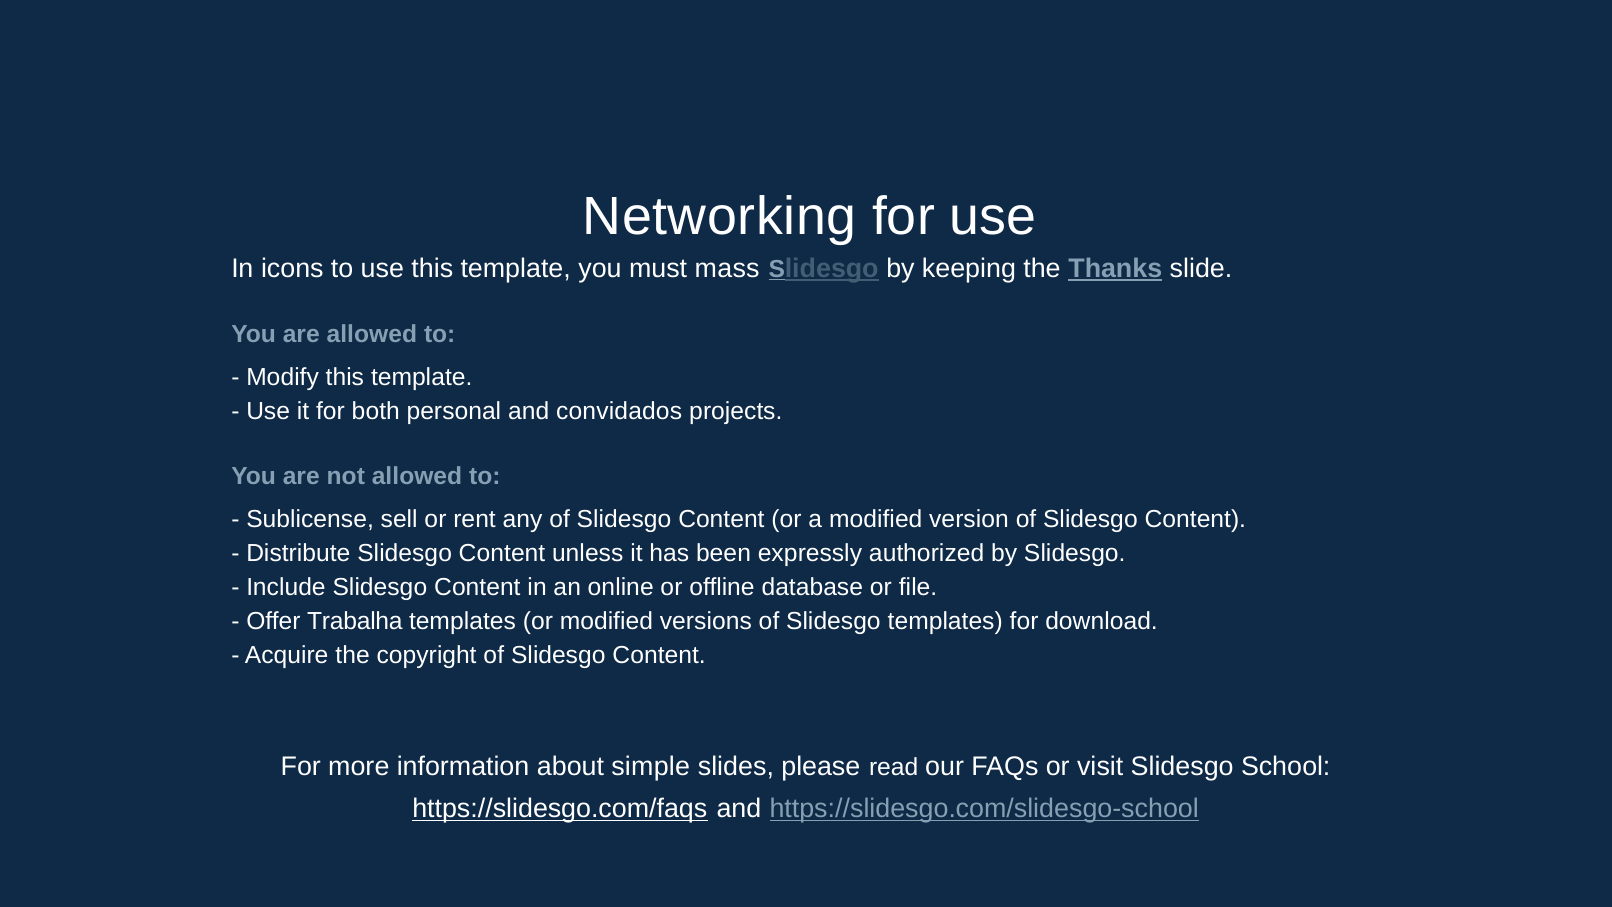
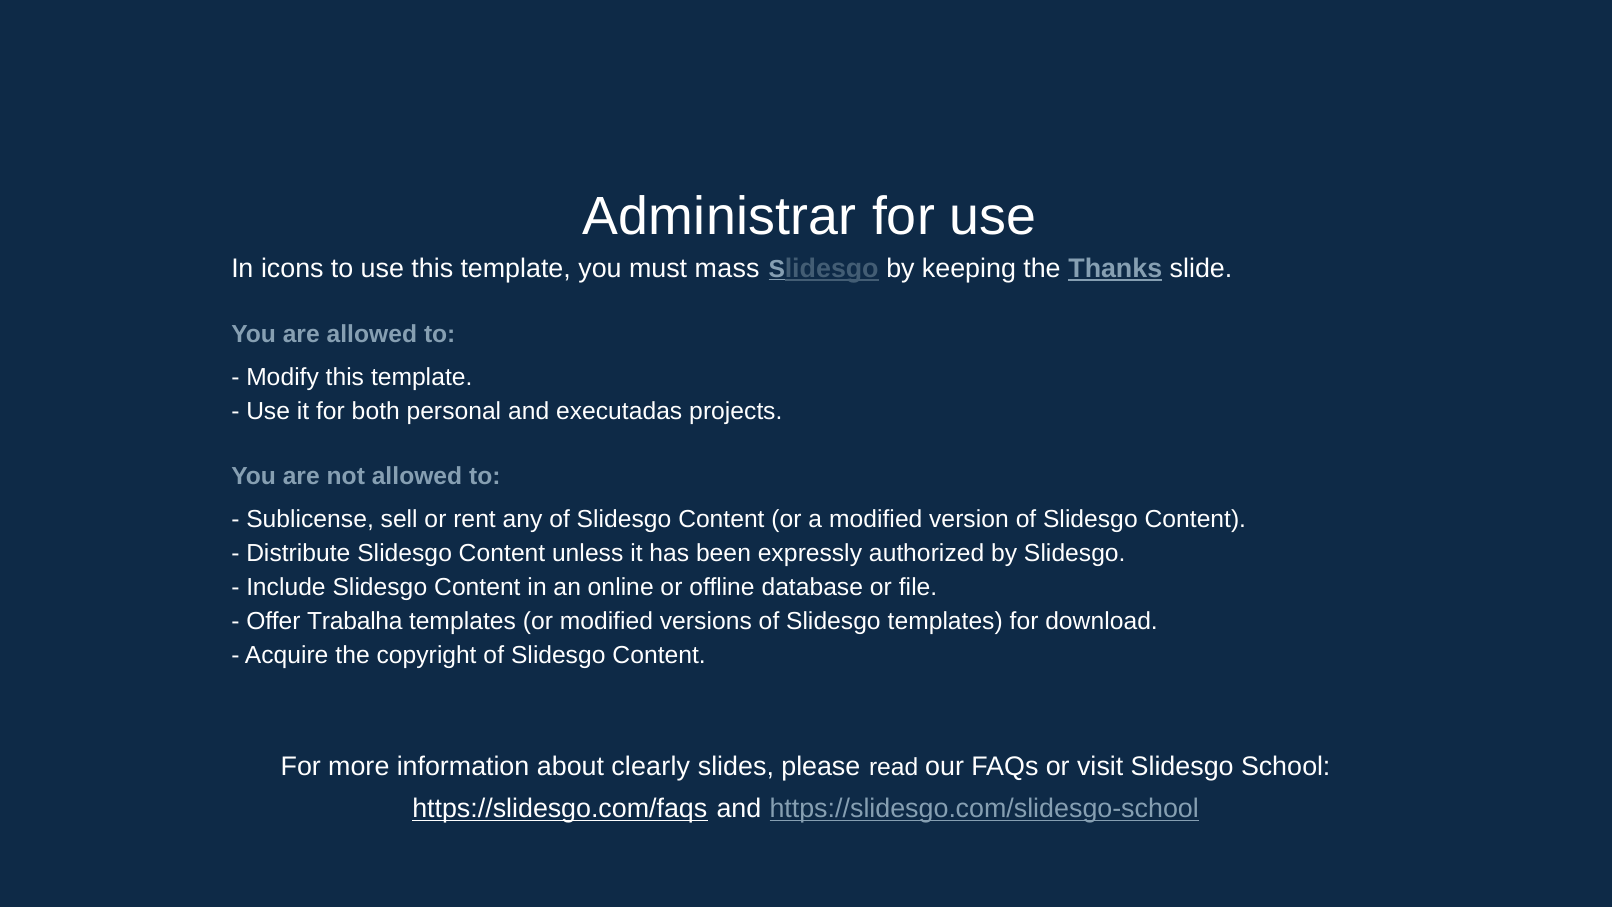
Networking: Networking -> Administrar
convidados: convidados -> executadas
simple: simple -> clearly
